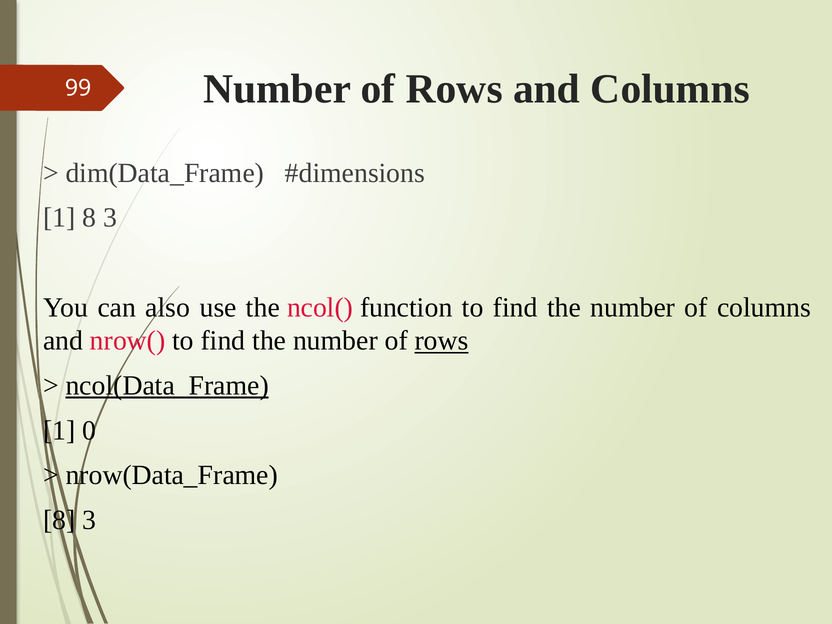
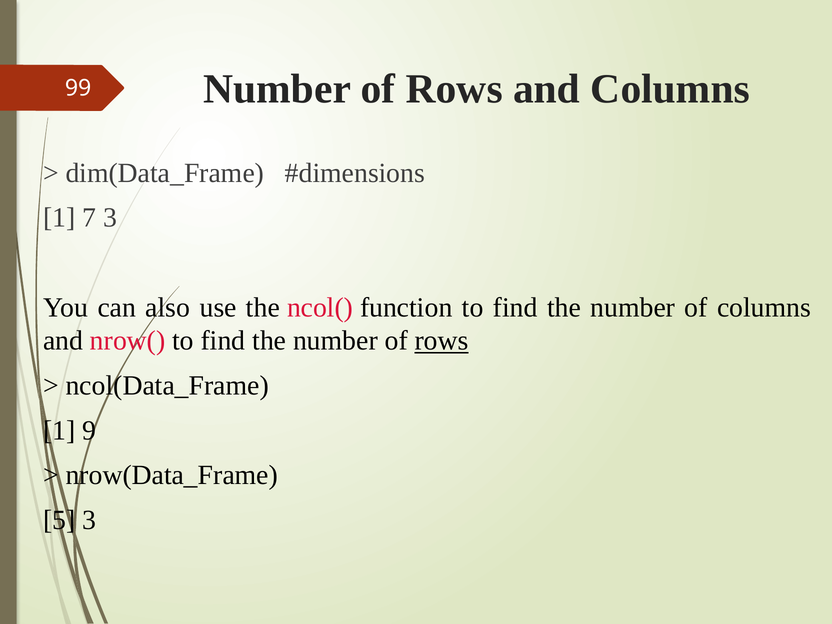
1 8: 8 -> 7
ncol(Data_Frame underline: present -> none
0: 0 -> 9
8 at (59, 520): 8 -> 5
